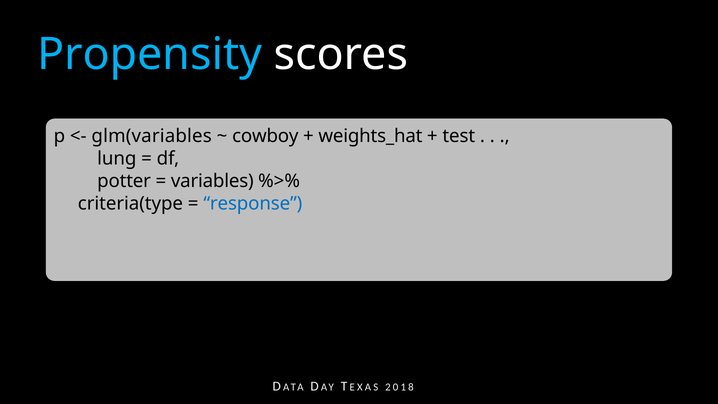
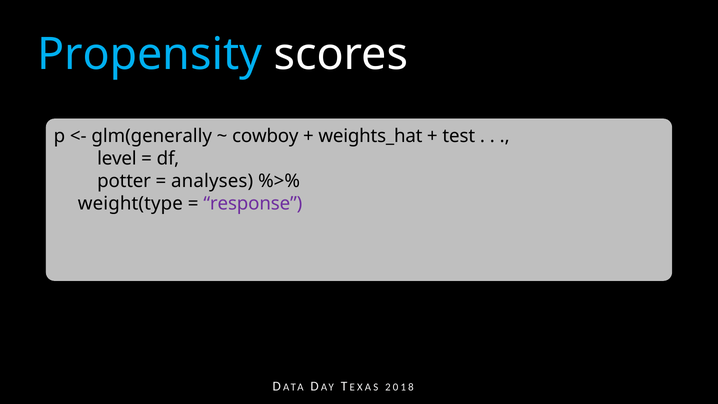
glm(variables: glm(variables -> glm(generally
lung: lung -> level
variables: variables -> analyses
criteria(type: criteria(type -> weight(type
response colour: blue -> purple
